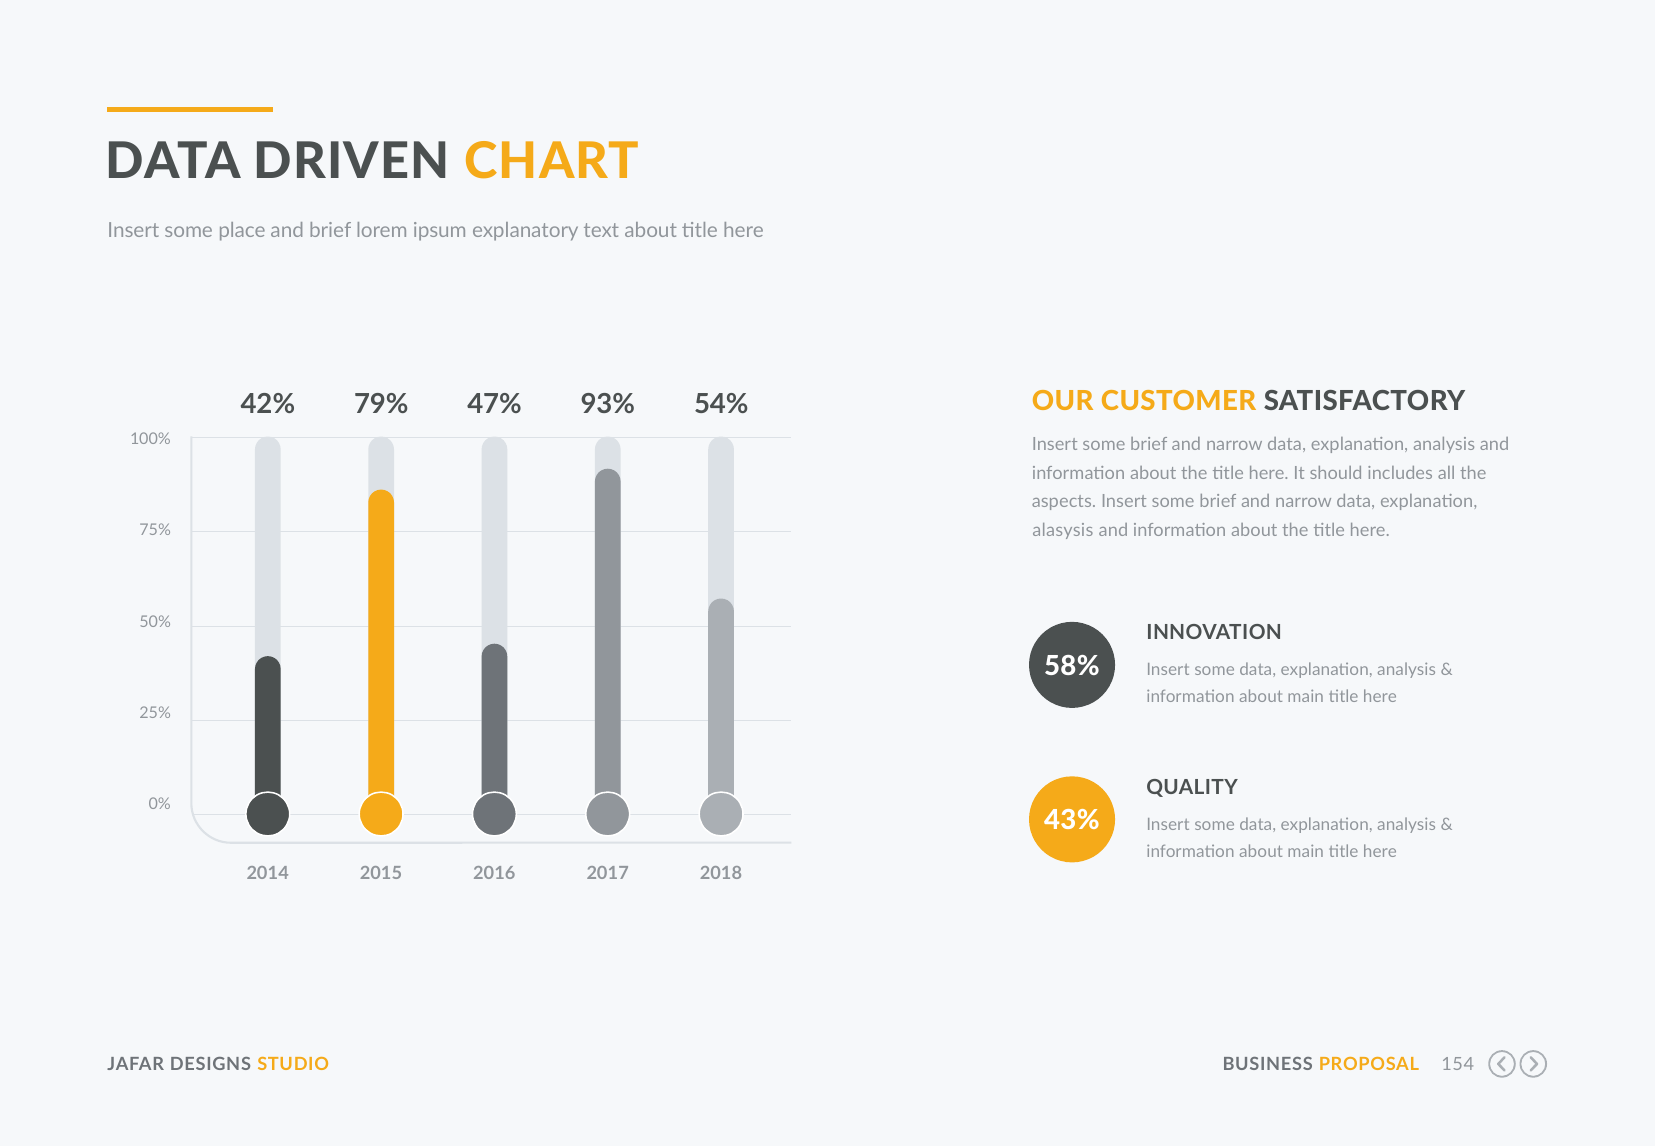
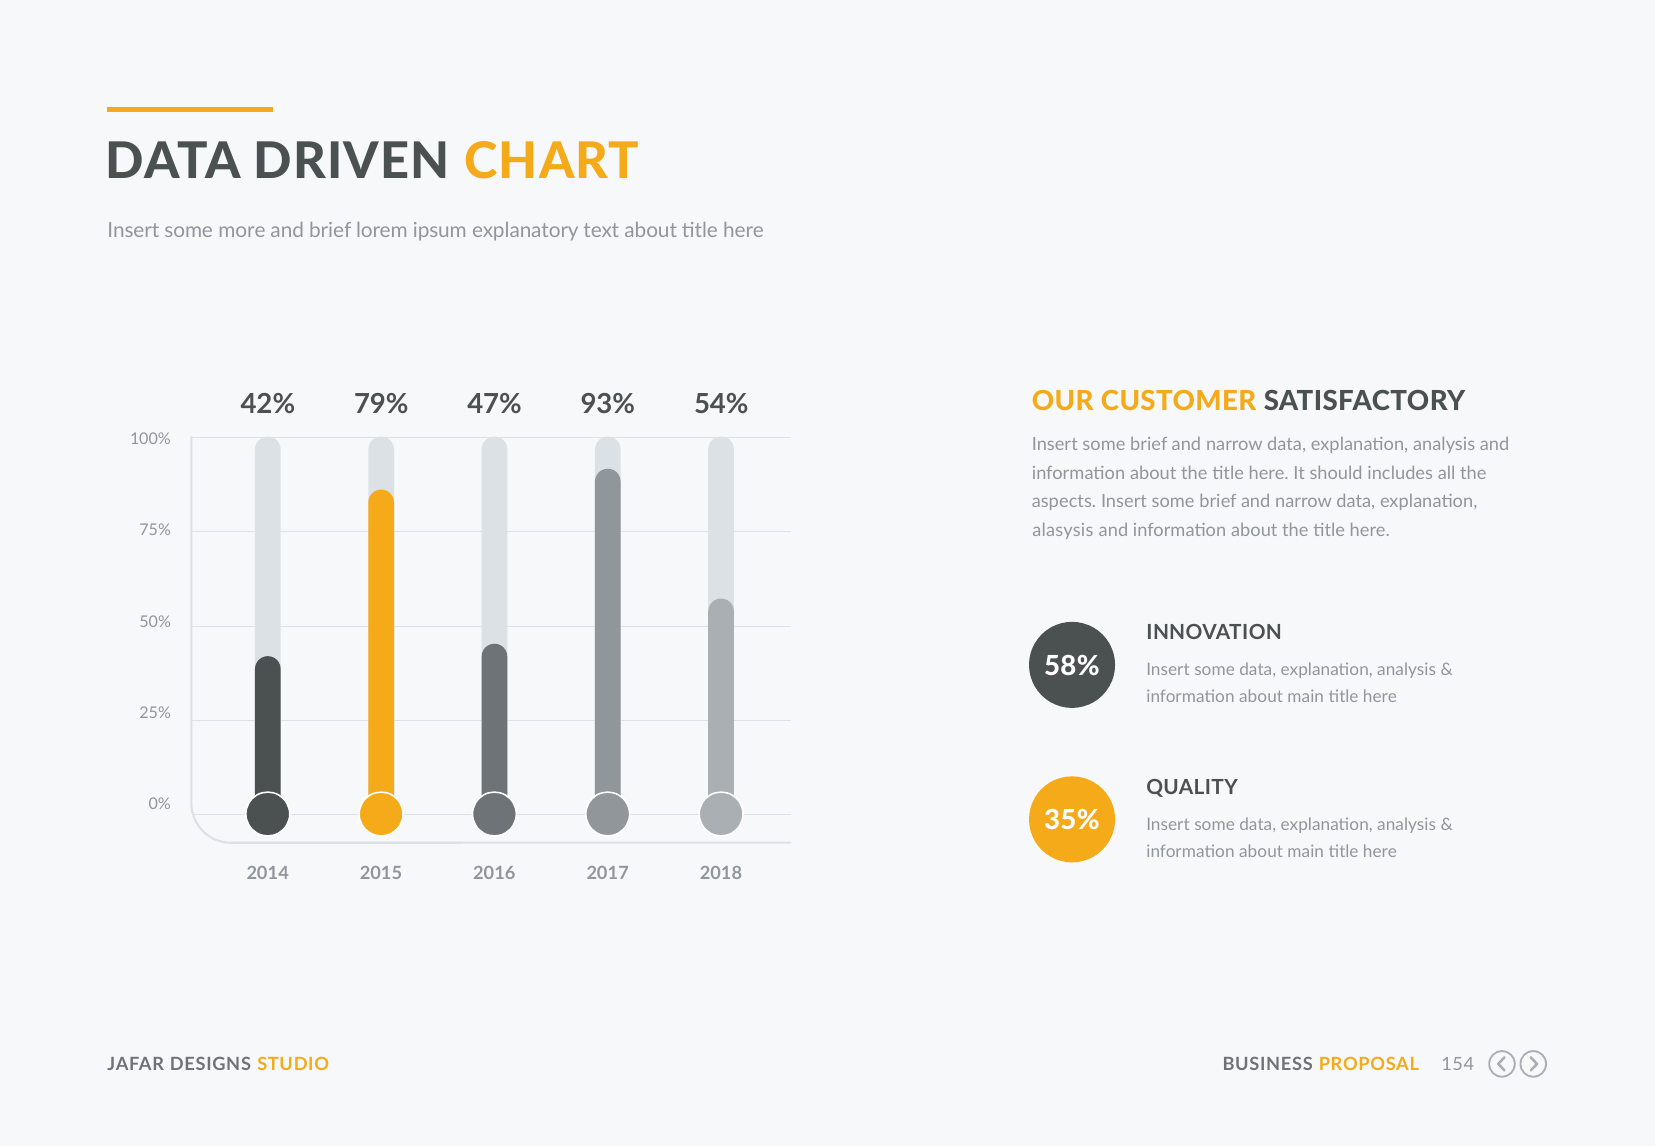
place: place -> more
43%: 43% -> 35%
